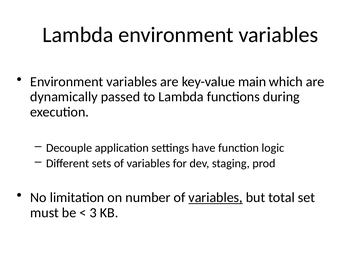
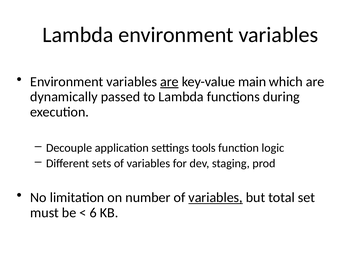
are at (169, 82) underline: none -> present
have: have -> tools
3: 3 -> 6
